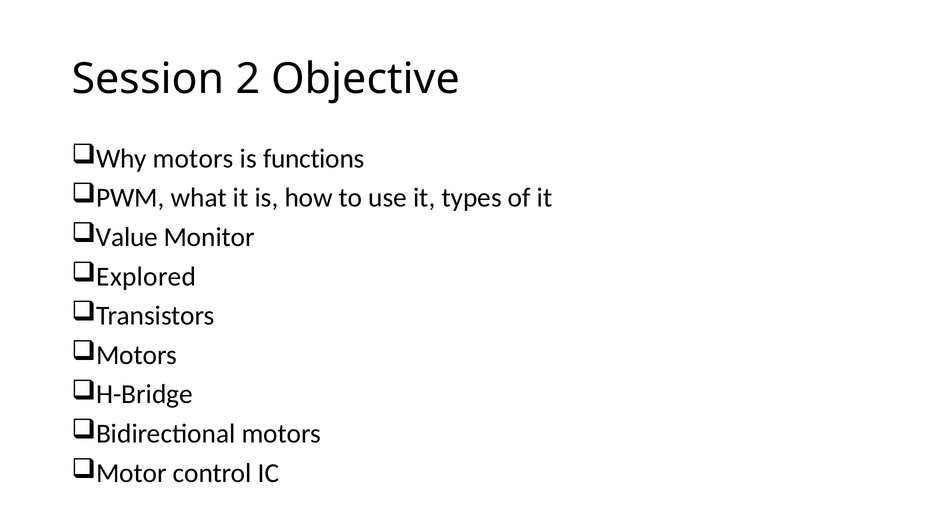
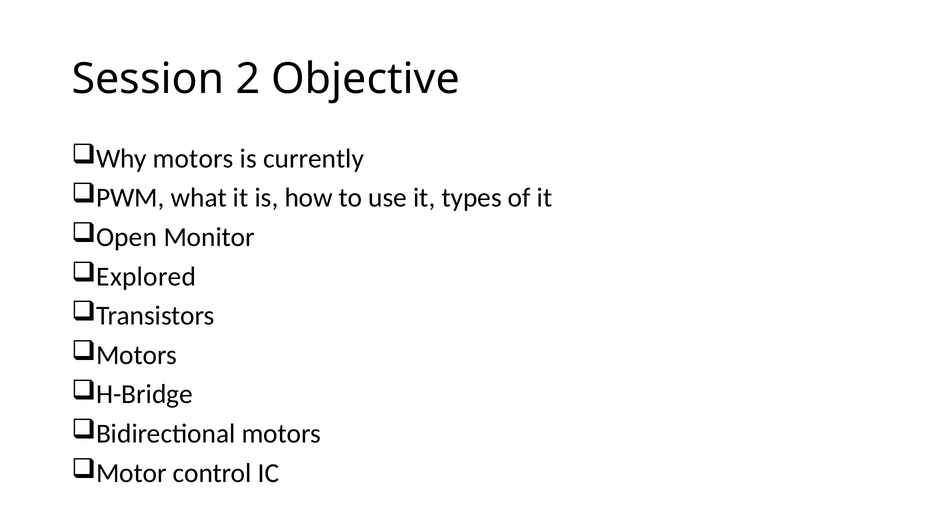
functions: functions -> currently
Value: Value -> Open
